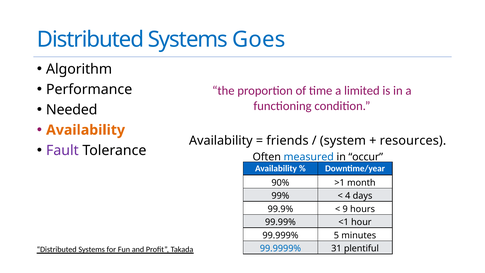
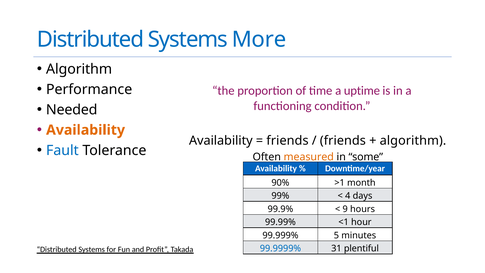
Goes: Goes -> More
limited: limited -> uptime
system at (343, 141): system -> friends
resources at (413, 141): resources -> algorithm
Fault colour: purple -> blue
measured colour: blue -> orange
occur: occur -> some
